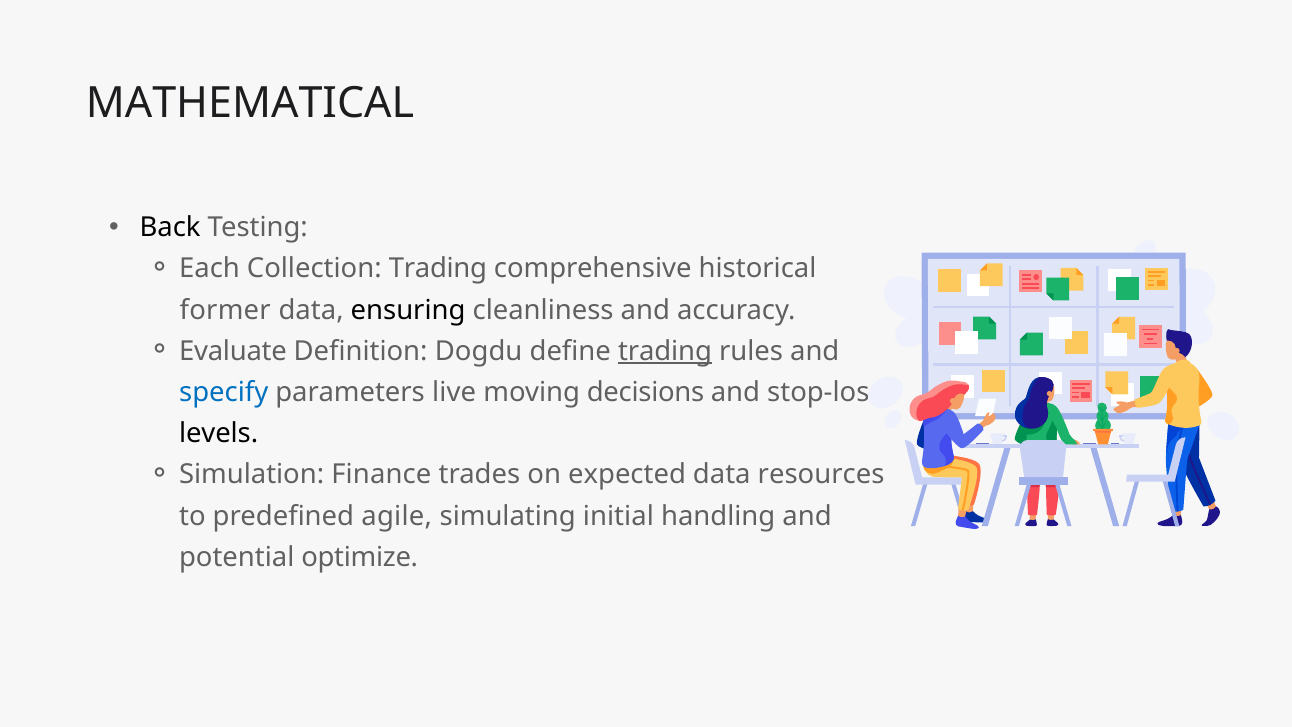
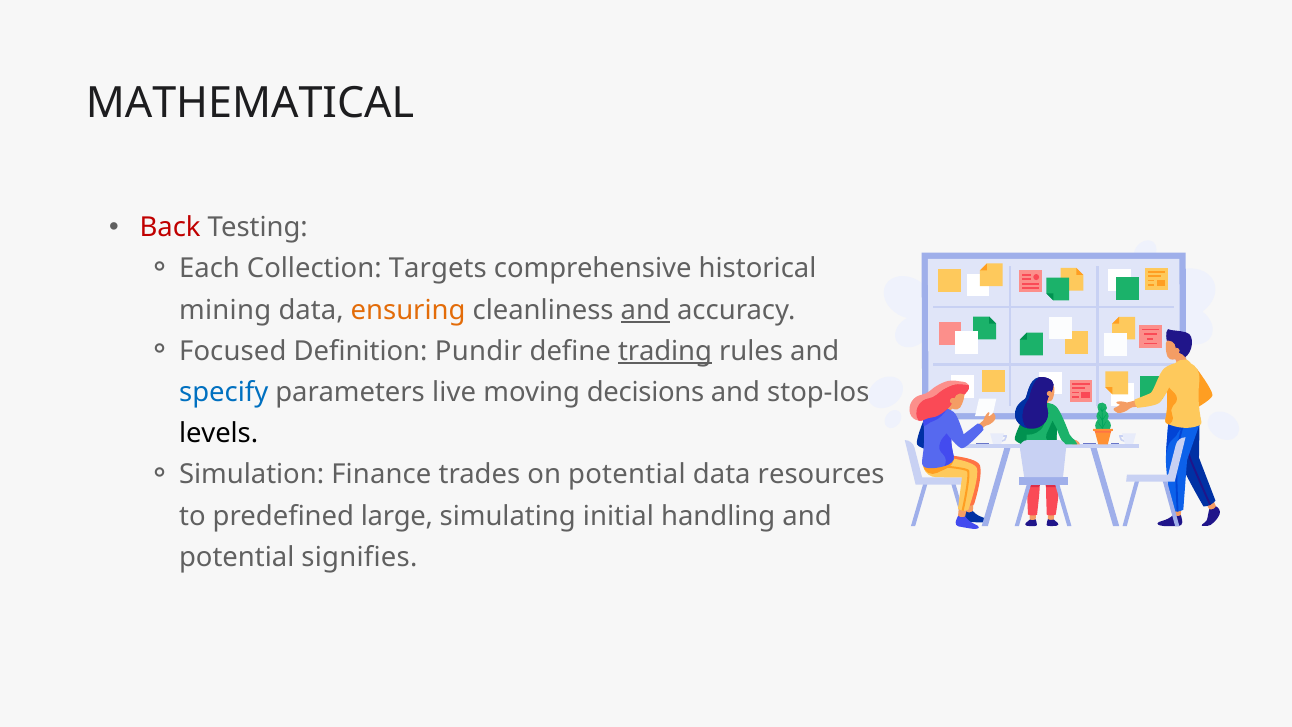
Back colour: black -> red
Collection Trading: Trading -> Targets
former: former -> mining
ensuring colour: black -> orange
and at (645, 310) underline: none -> present
Evaluate: Evaluate -> Focused
Dogdu: Dogdu -> Pundir
on expected: expected -> potential
agile: agile -> large
optimize: optimize -> signifies
